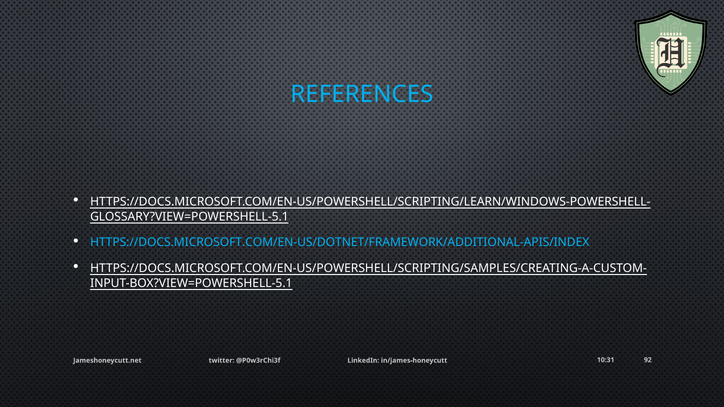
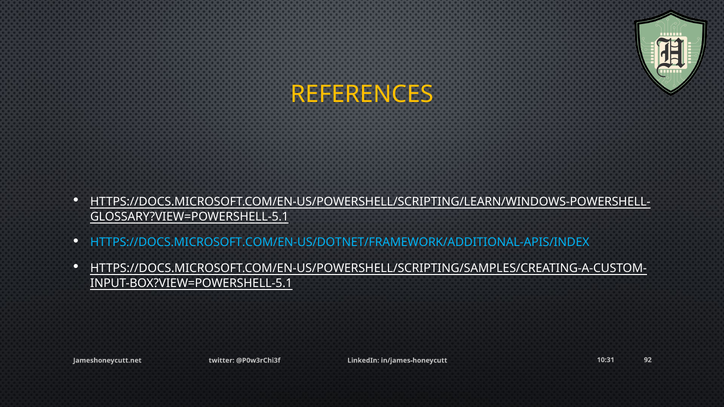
REFERENCES colour: light blue -> yellow
